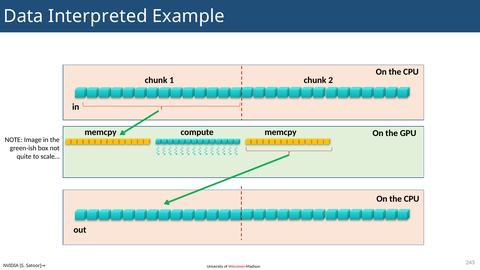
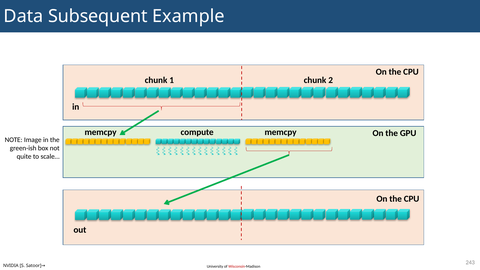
Interpreted: Interpreted -> Subsequent
